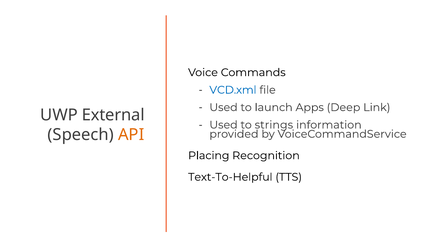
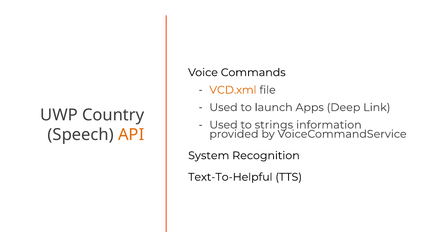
VCD.xml colour: blue -> orange
External: External -> Country
Placing: Placing -> System
